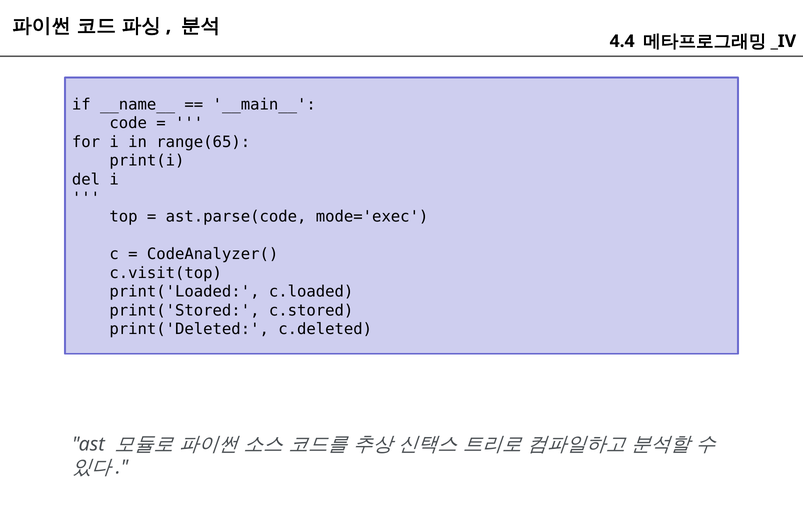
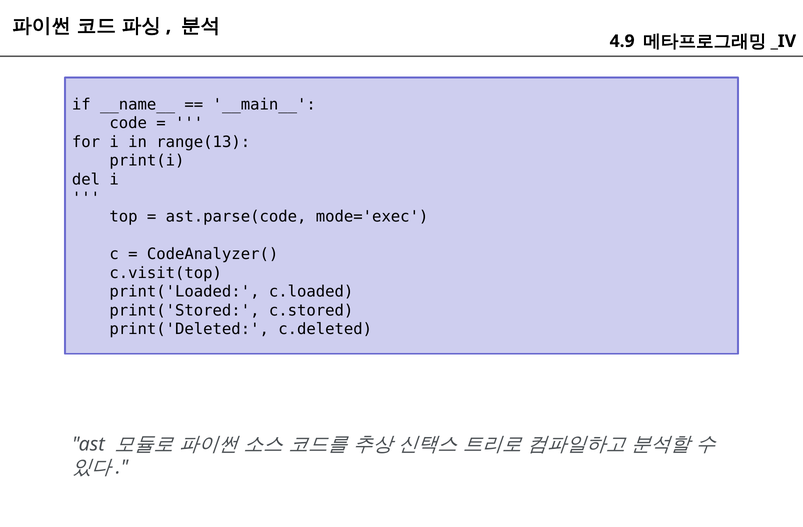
4.4: 4.4 -> 4.9
range(65: range(65 -> range(13
